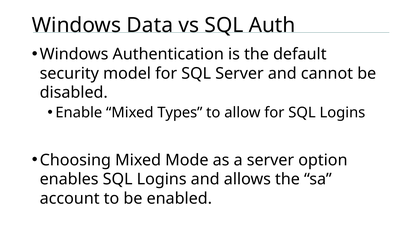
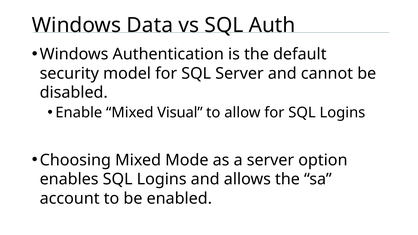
Types: Types -> Visual
